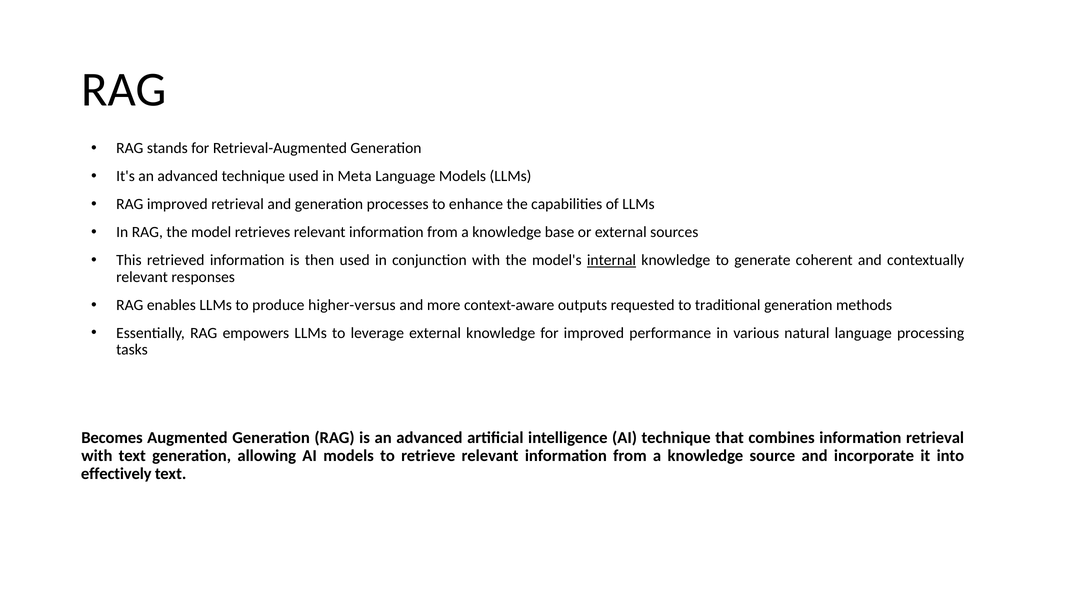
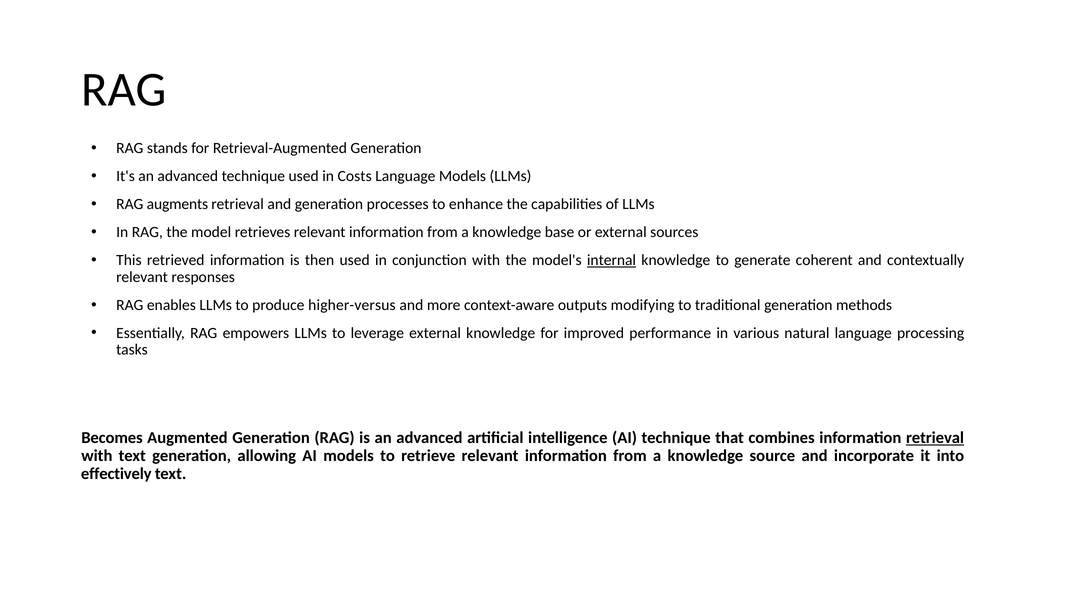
Meta: Meta -> Costs
RAG improved: improved -> augments
requested: requested -> modifying
retrieval at (935, 438) underline: none -> present
